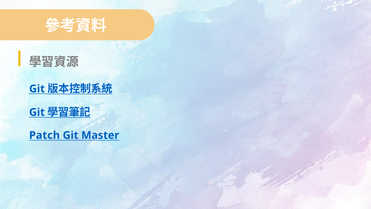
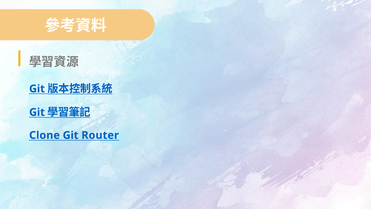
Patch: Patch -> Clone
Master: Master -> Router
